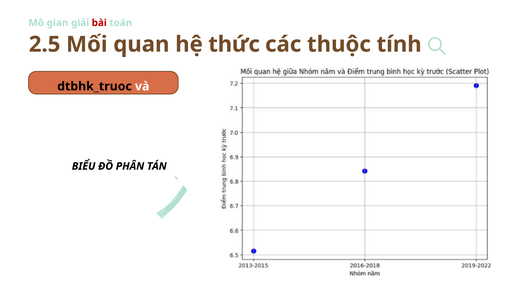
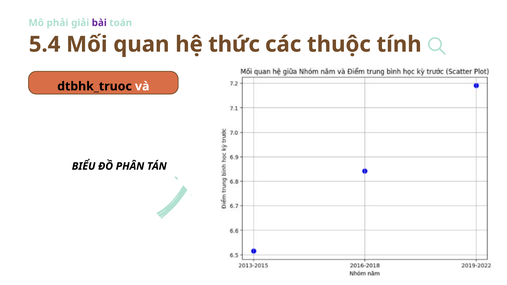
gian: gian -> phải
bài colour: red -> purple
2.5: 2.5 -> 5.4
